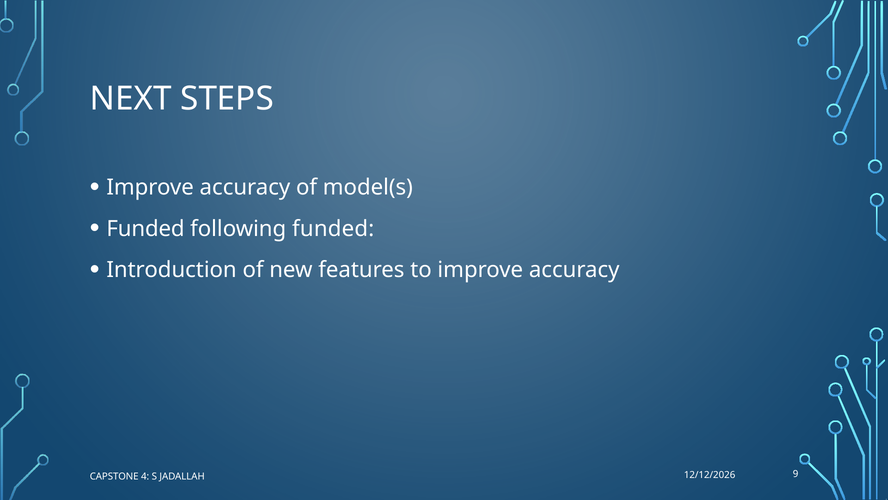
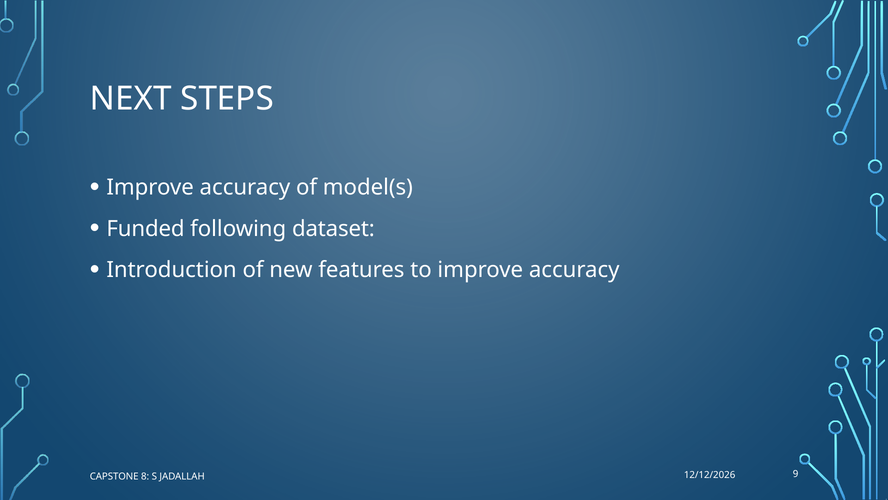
following funded: funded -> dataset
4: 4 -> 8
